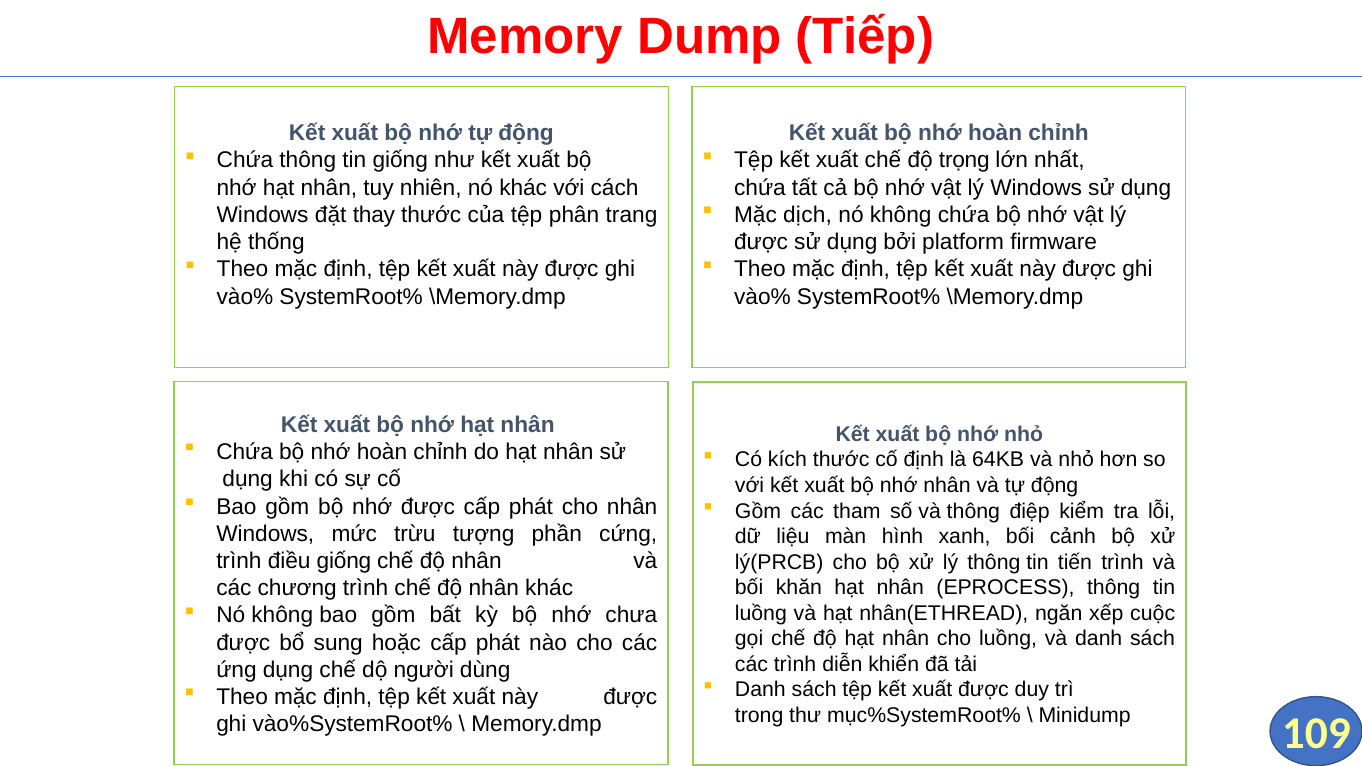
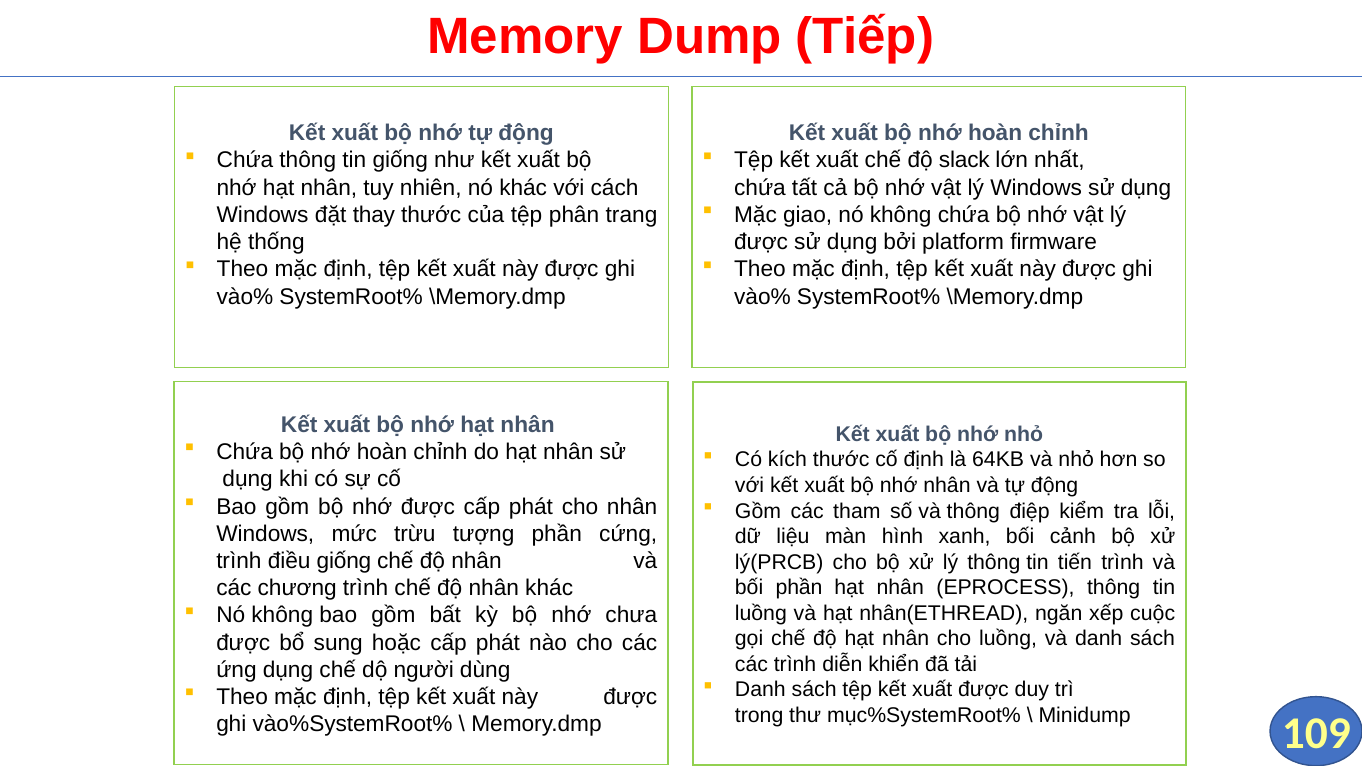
trọng: trọng -> slack
dịch: dịch -> giao
bối khăn: khăn -> phần
